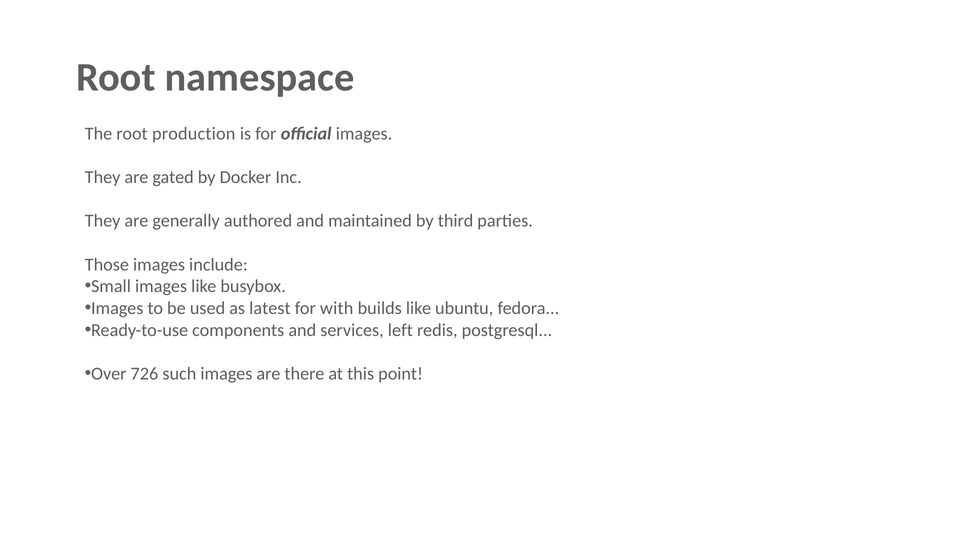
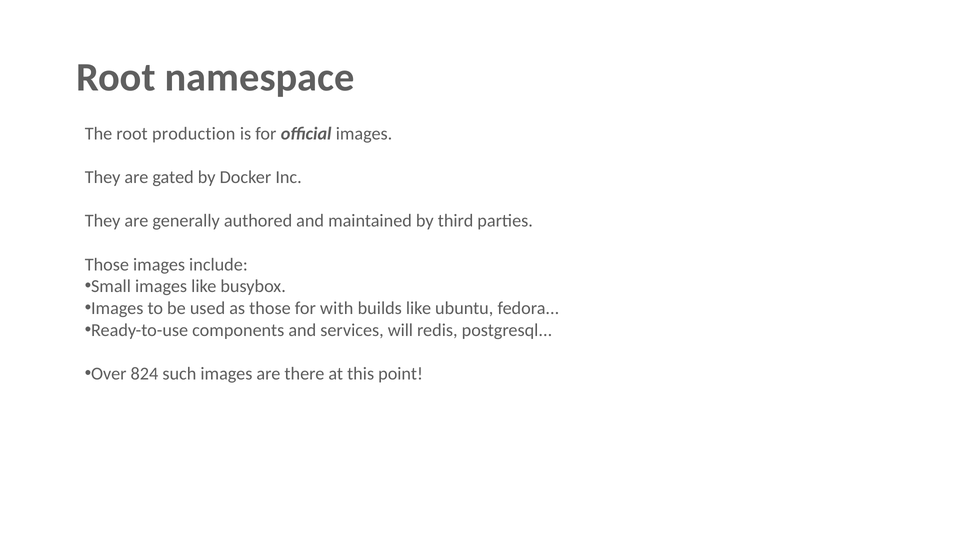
as latest: latest -> those
left: left -> will
726: 726 -> 824
